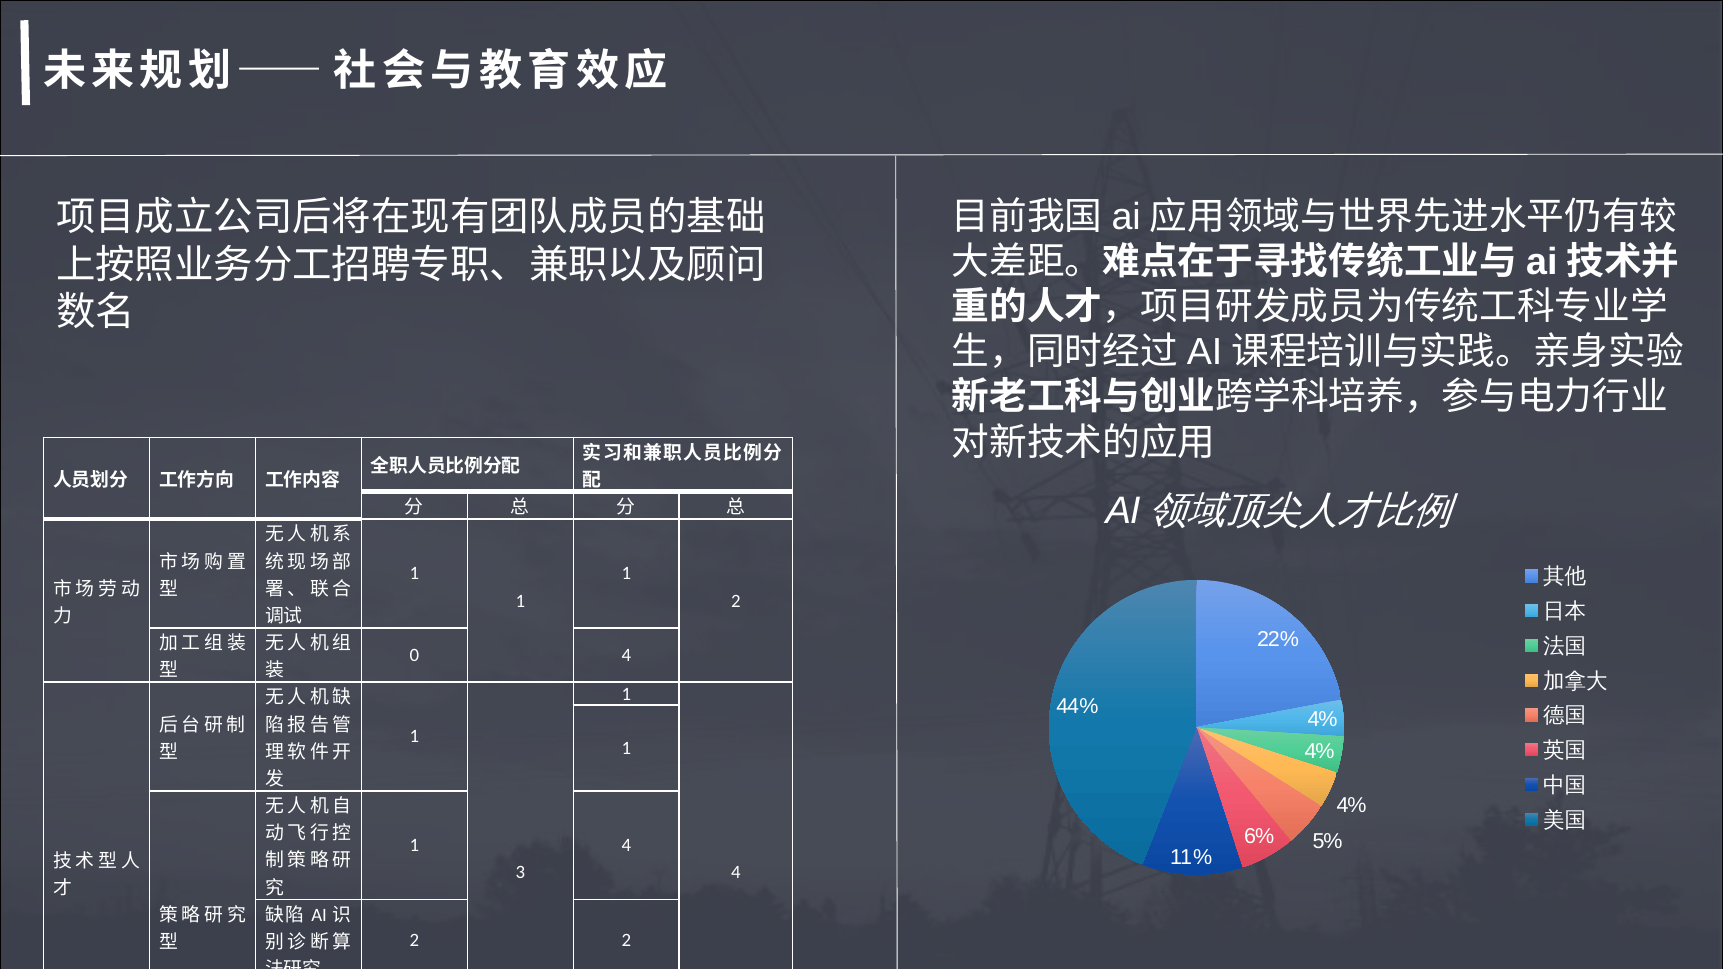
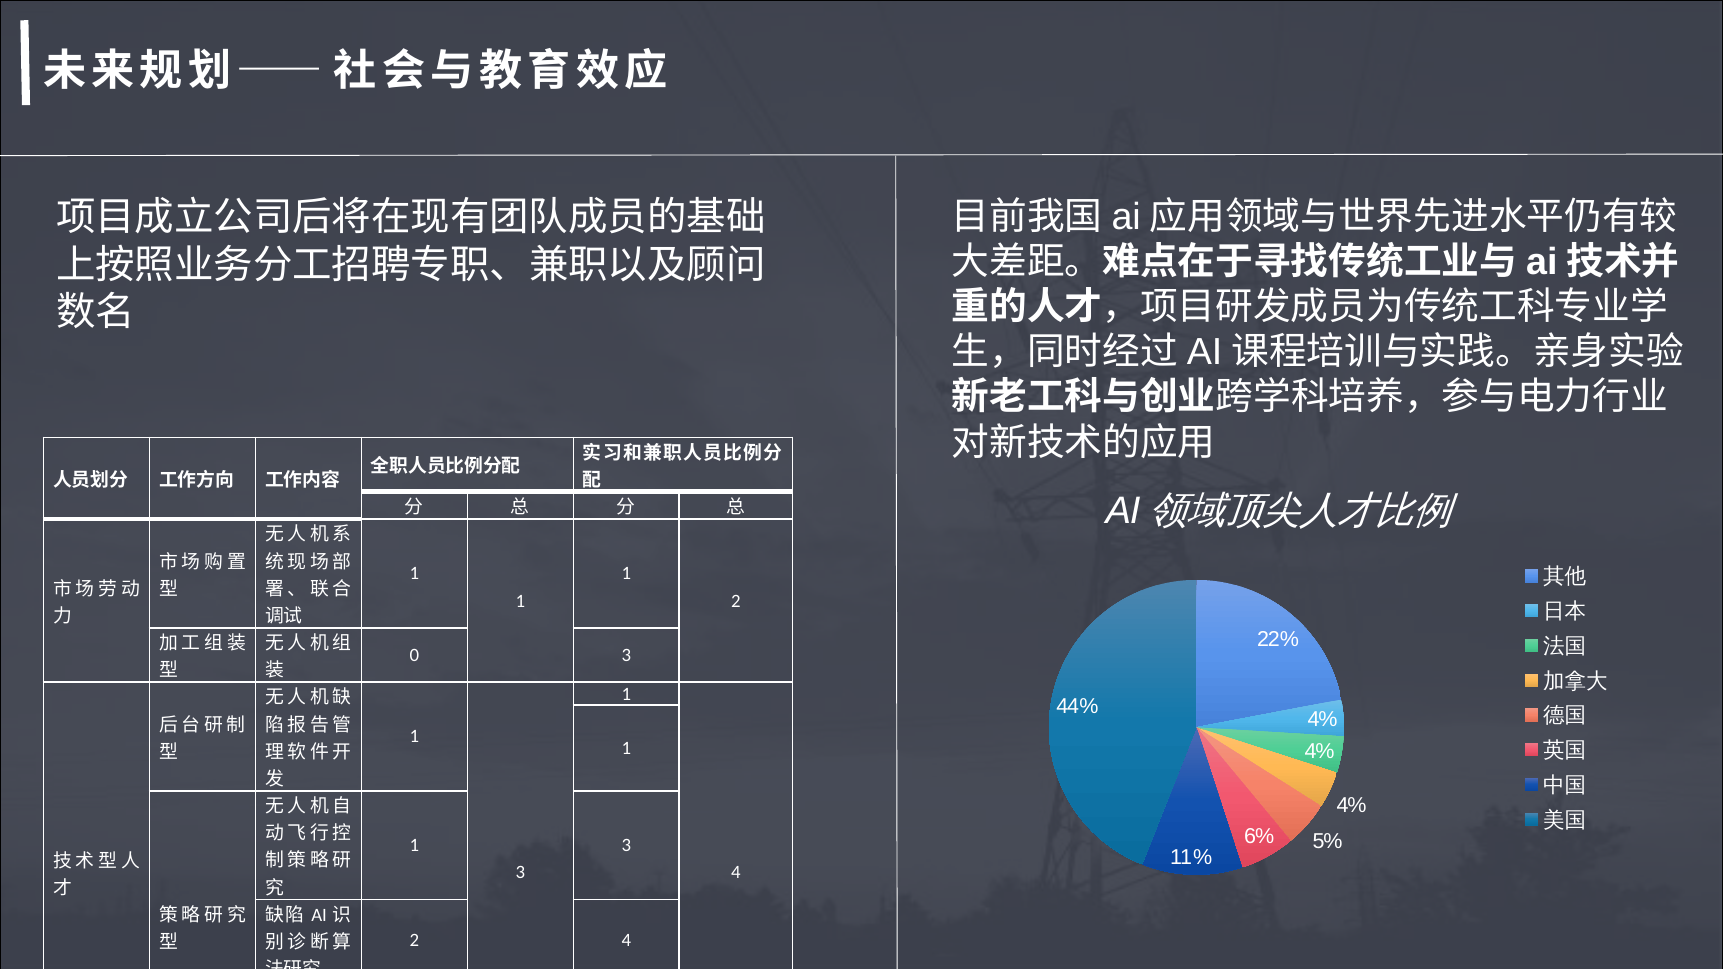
0 4: 4 -> 3
4 at (626, 846): 4 -> 3
2 2: 2 -> 4
